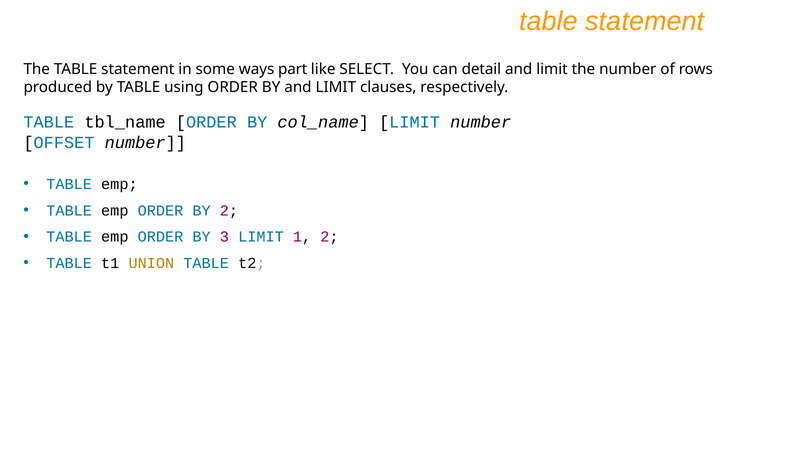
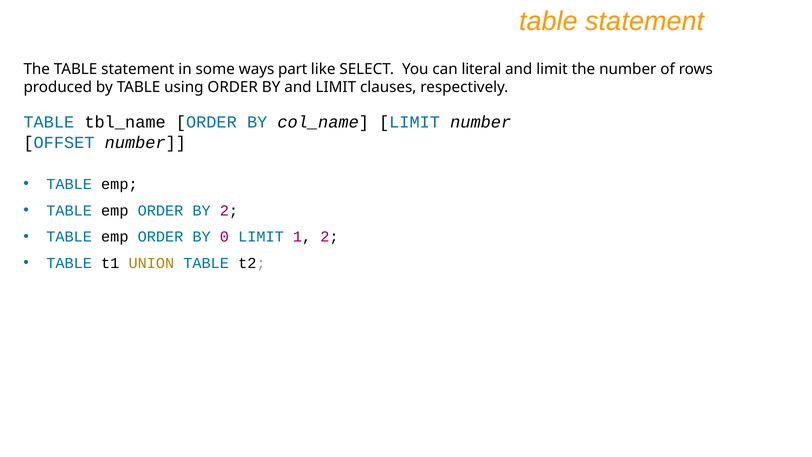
detail: detail -> literal
3: 3 -> 0
